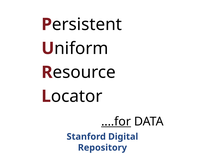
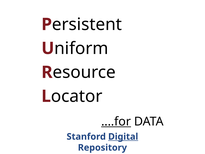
Digital underline: none -> present
